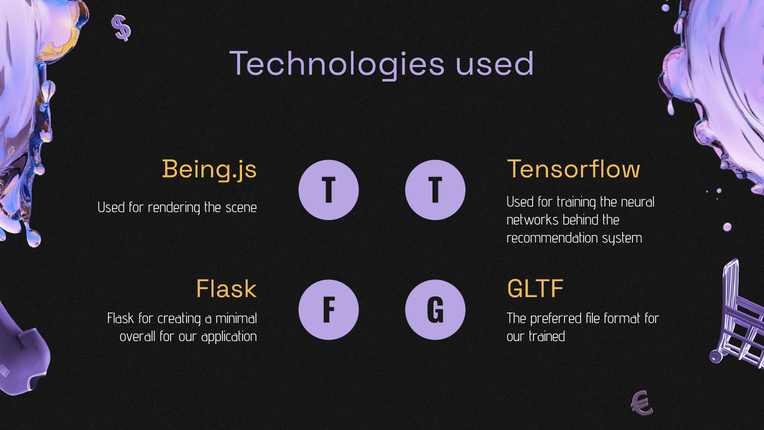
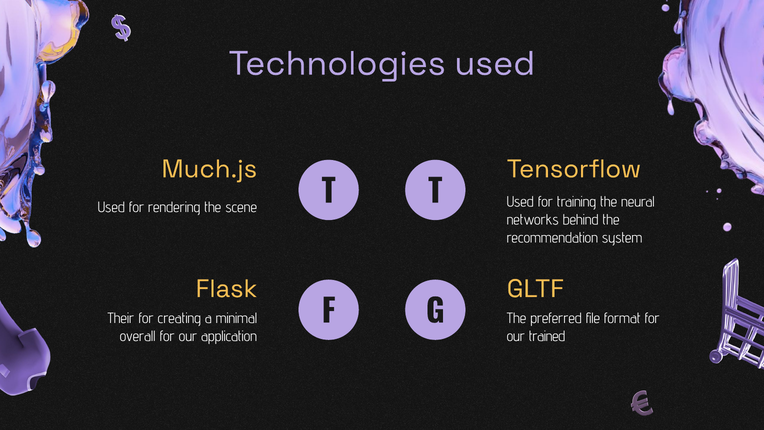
Being.js: Being.js -> Much.js
Flask at (121, 318): Flask -> Their
